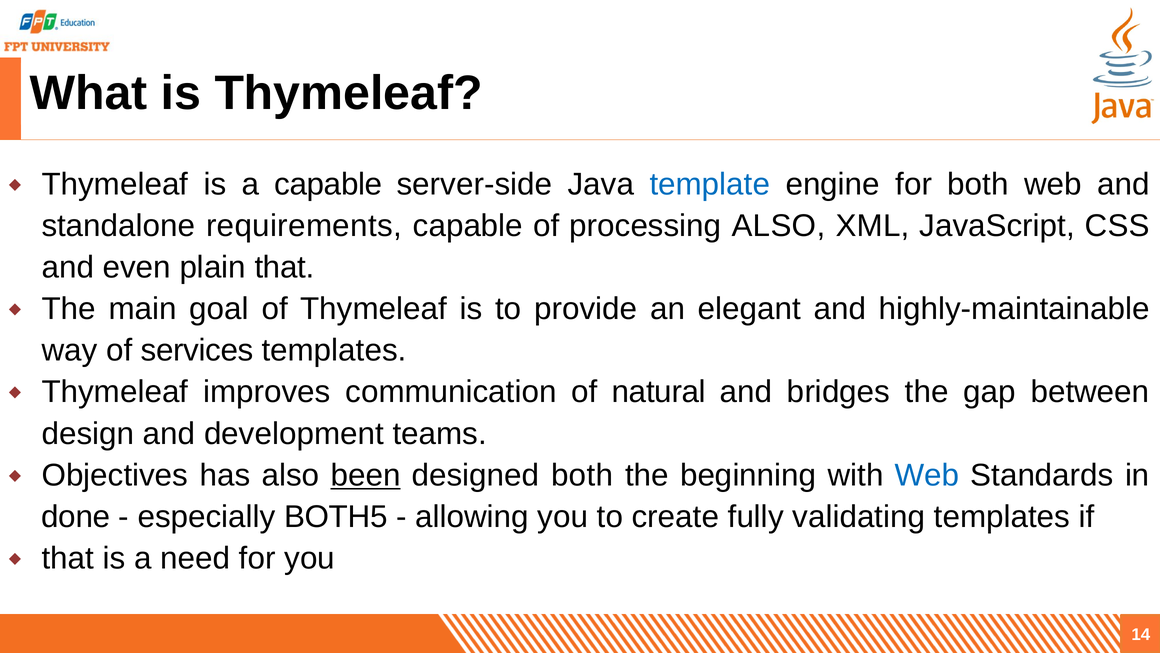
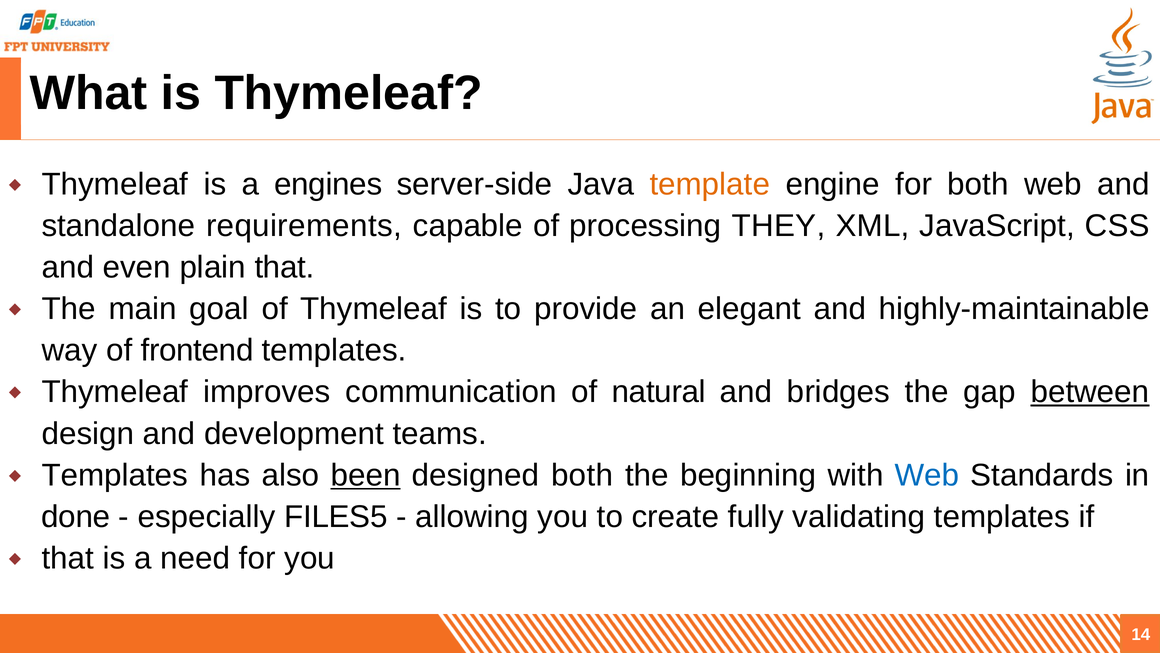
a capable: capable -> engines
template colour: blue -> orange
processing ALSO: ALSO -> THEY
services: services -> frontend
between underline: none -> present
Objectives at (115, 475): Objectives -> Templates
BOTH5: BOTH5 -> FILES5
